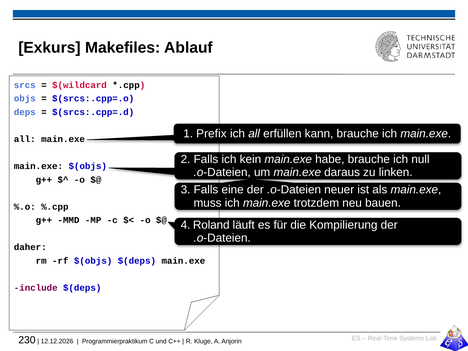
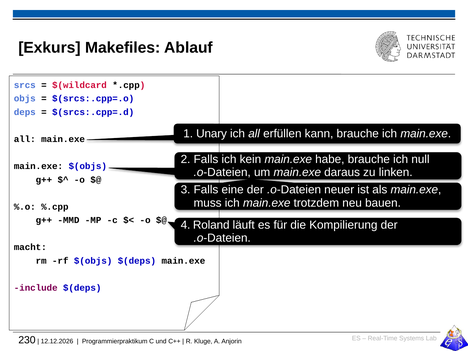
Prefix: Prefix -> Unary
daher: daher -> macht
